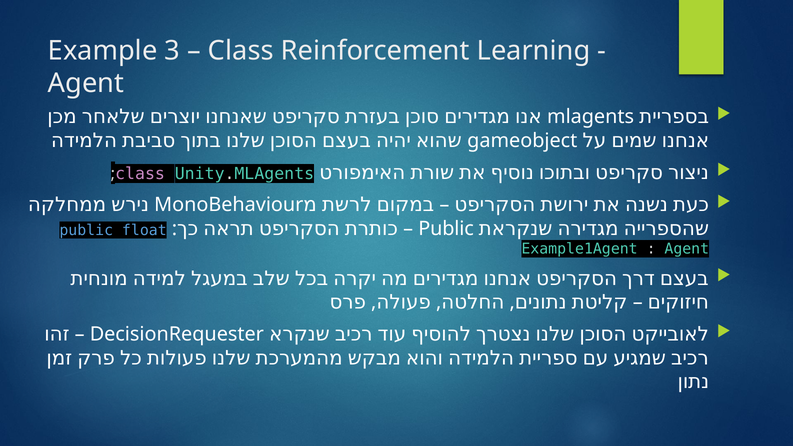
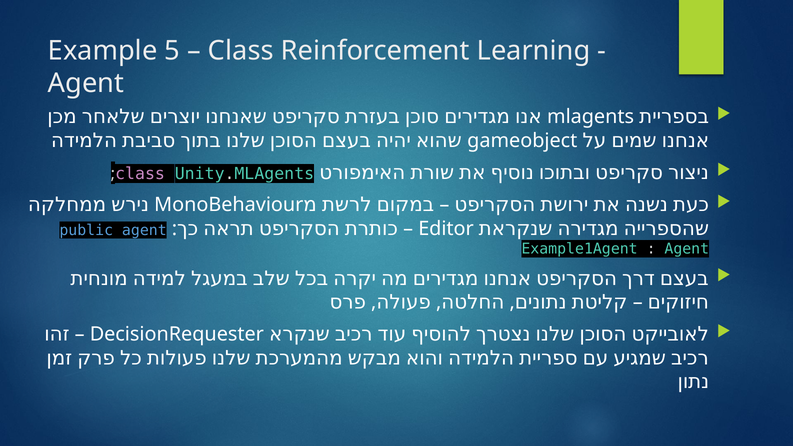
3: 3 -> 5
Public at (446, 229): Public -> Editor
public float: float -> agent
